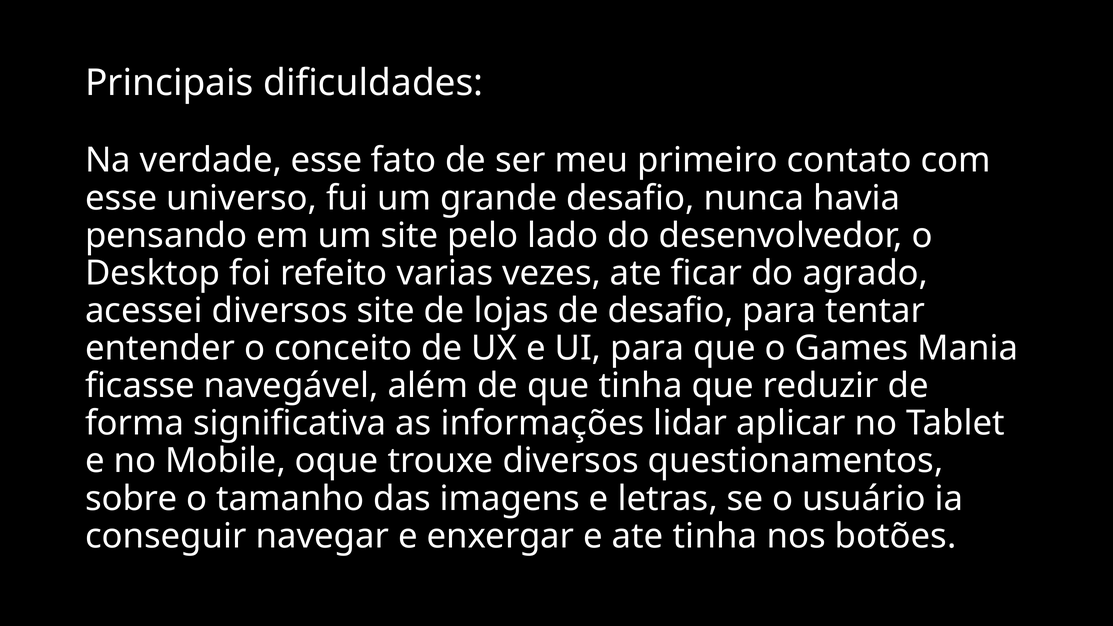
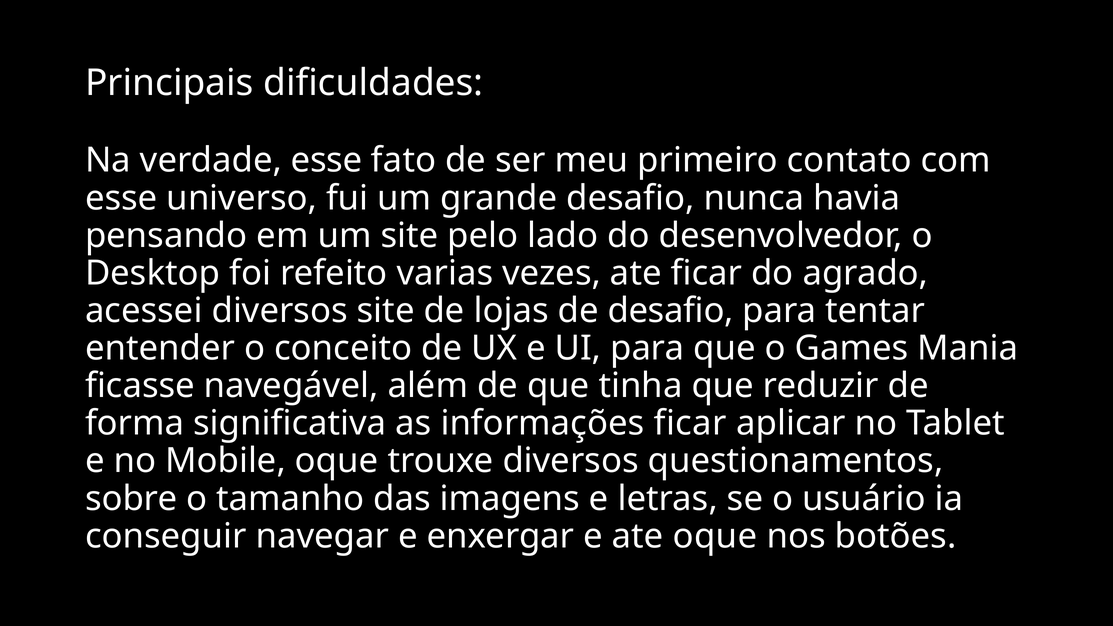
informações lidar: lidar -> ficar
ate tinha: tinha -> oque
